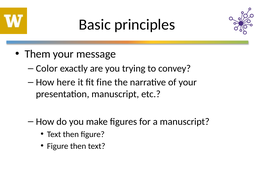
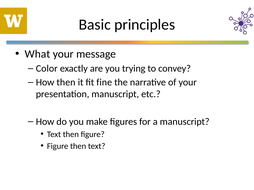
Them: Them -> What
How here: here -> then
